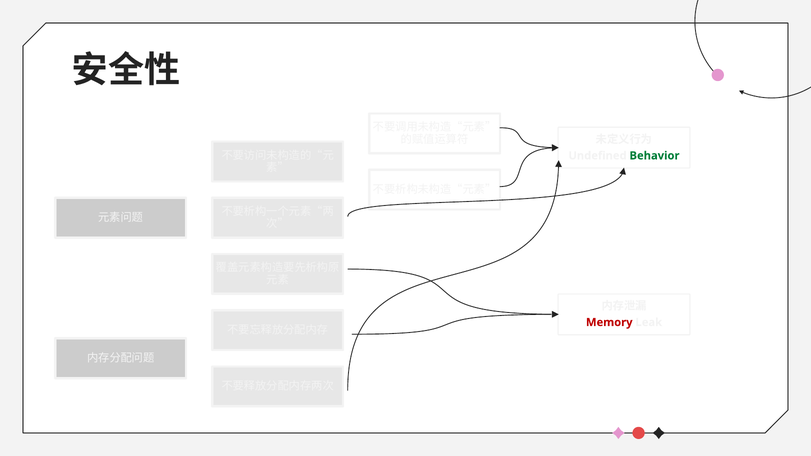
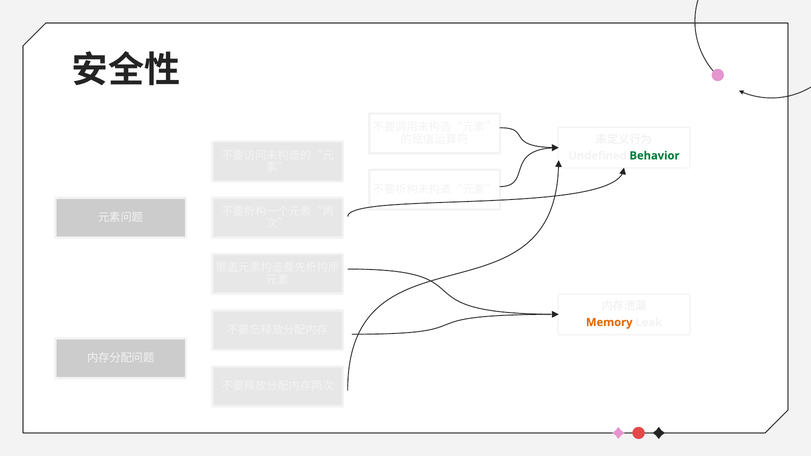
Memory colour: red -> orange
